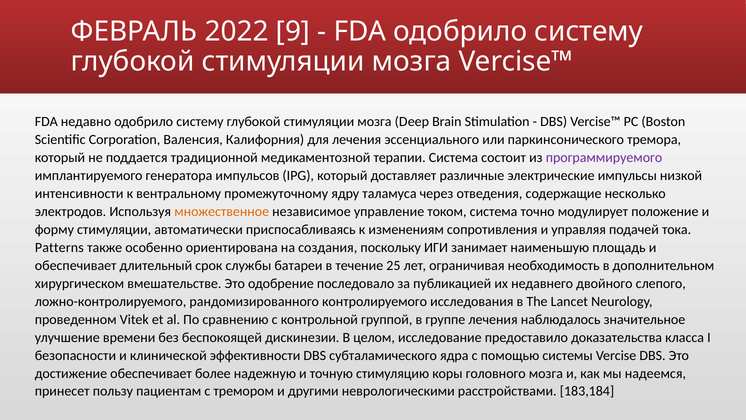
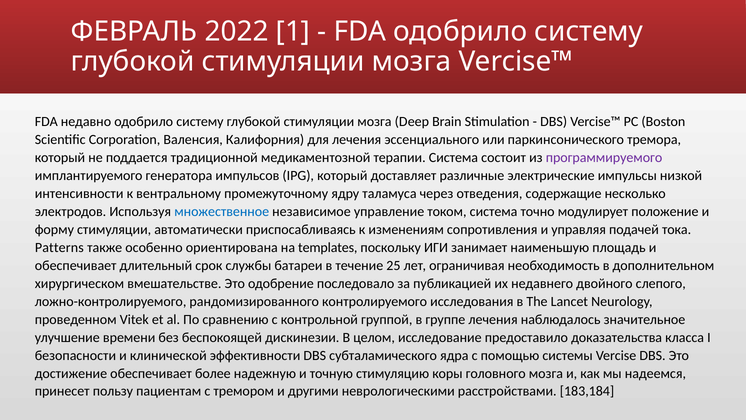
9: 9 -> 1
множественное colour: orange -> blue
создания: создания -> templates
